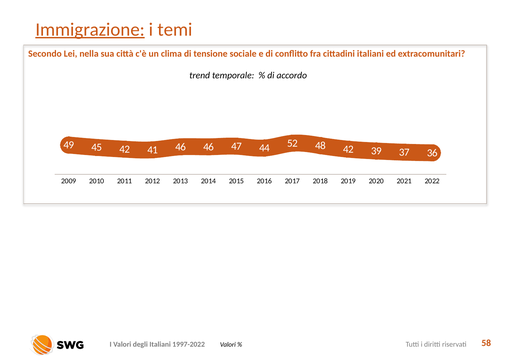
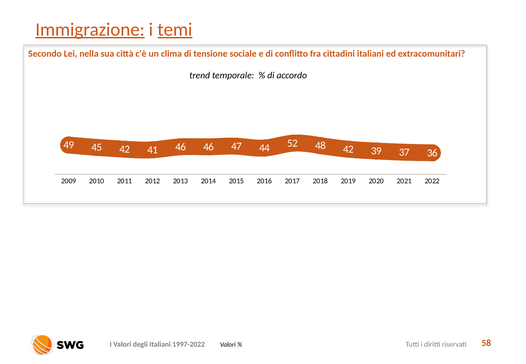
temi underline: none -> present
